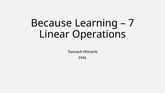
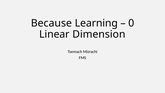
7: 7 -> 0
Operations: Operations -> Dimension
